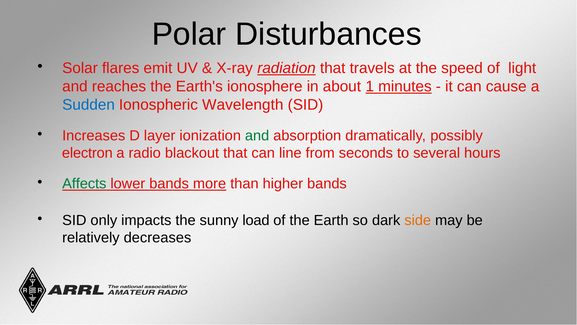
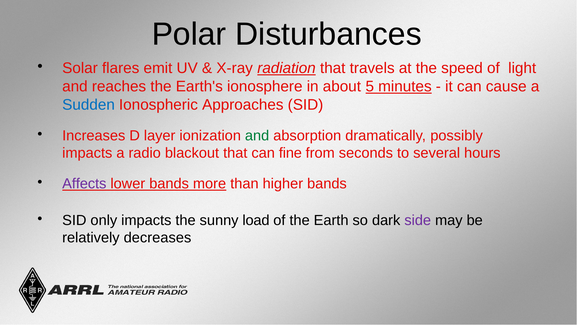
1: 1 -> 5
Wavelength: Wavelength -> Approaches
electron at (87, 153): electron -> impacts
line: line -> fine
Affects colour: green -> purple
side colour: orange -> purple
